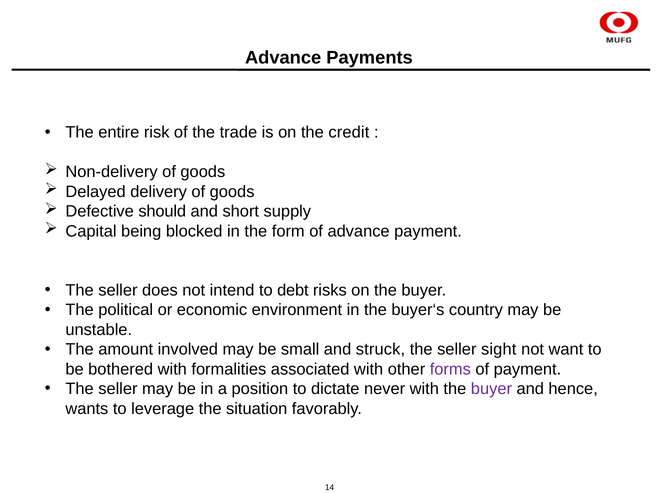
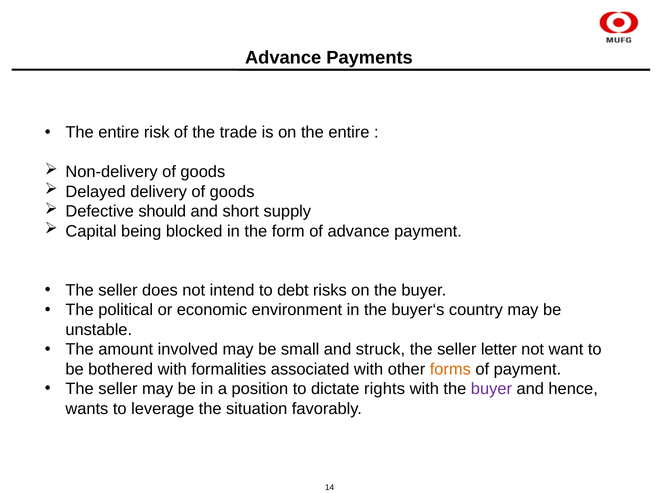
on the credit: credit -> entire
sight: sight -> letter
forms colour: purple -> orange
never: never -> rights
